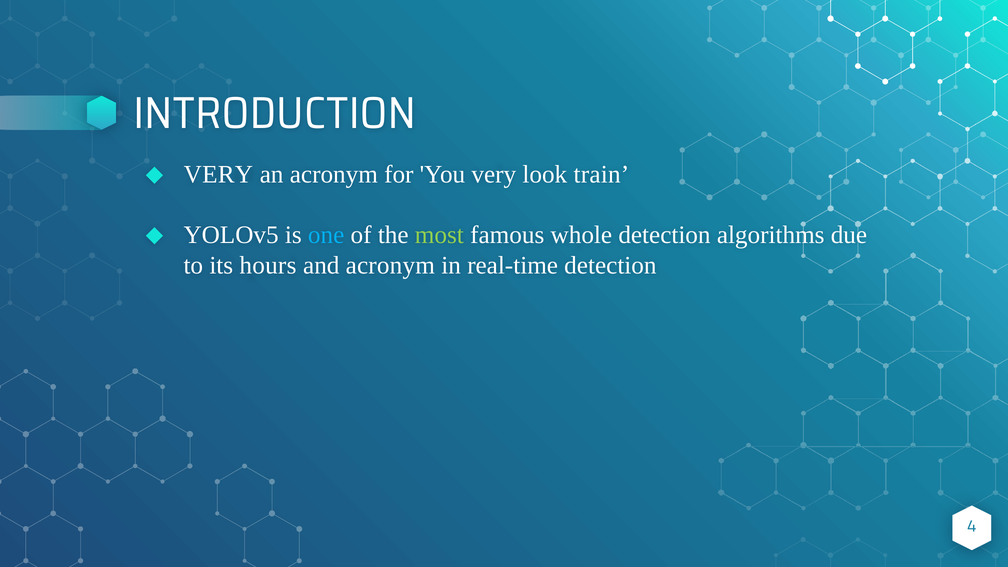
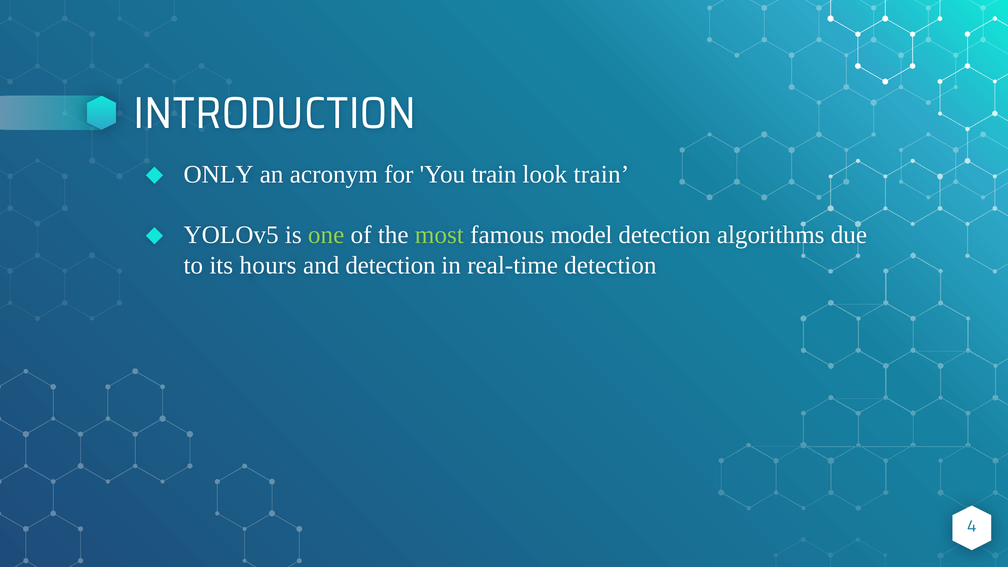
VERY at (218, 175): VERY -> ONLY
You very: very -> train
one colour: light blue -> light green
whole: whole -> model
and acronym: acronym -> detection
